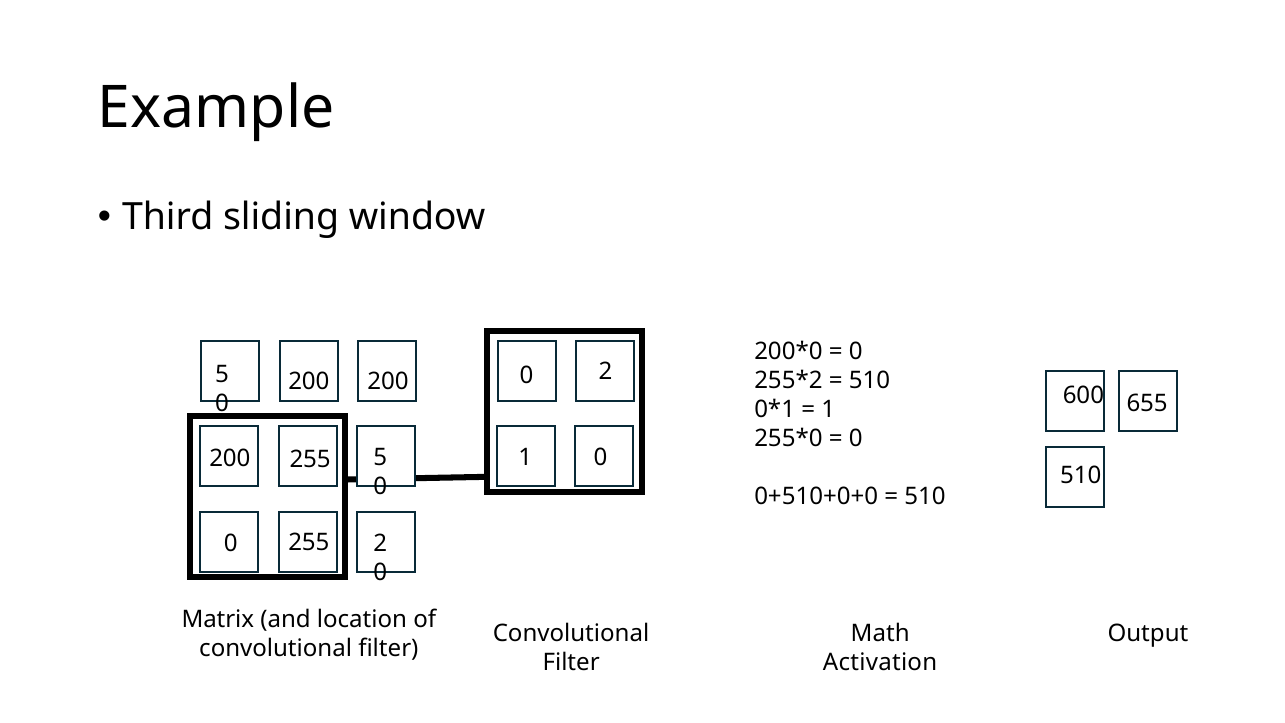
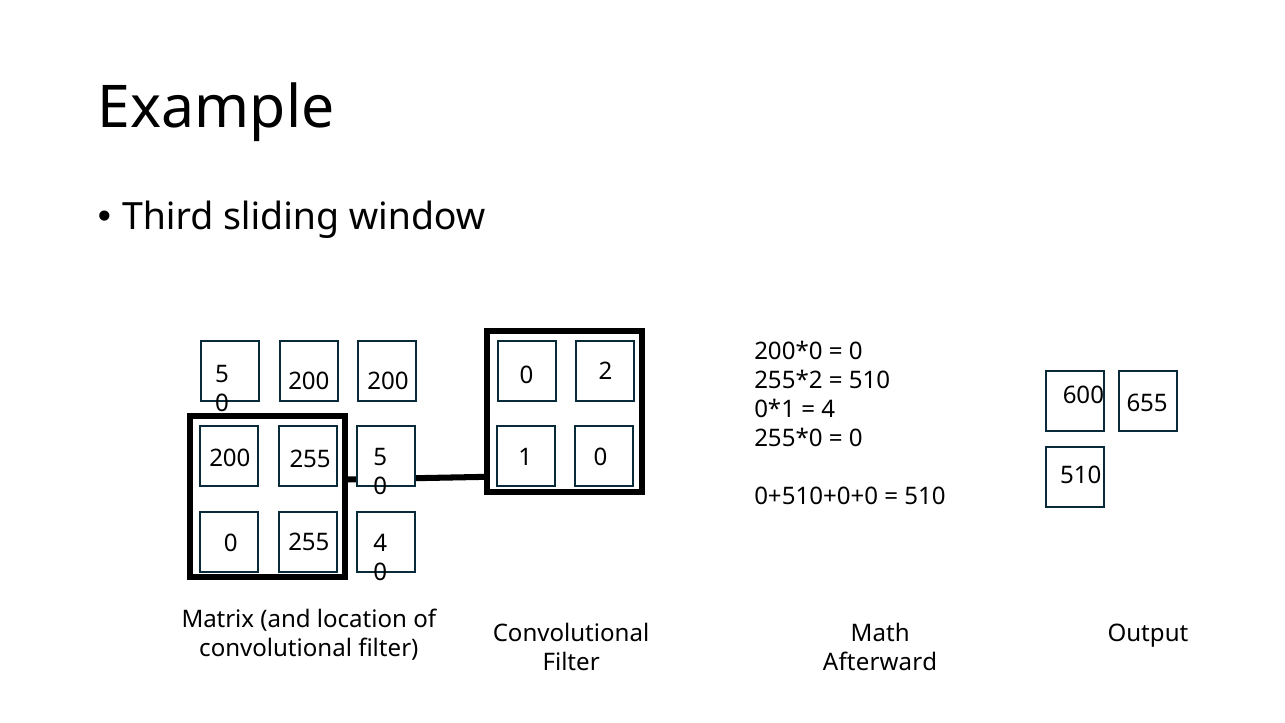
1 at (828, 410): 1 -> 4
2 at (380, 543): 2 -> 4
Activation: Activation -> Afterward
